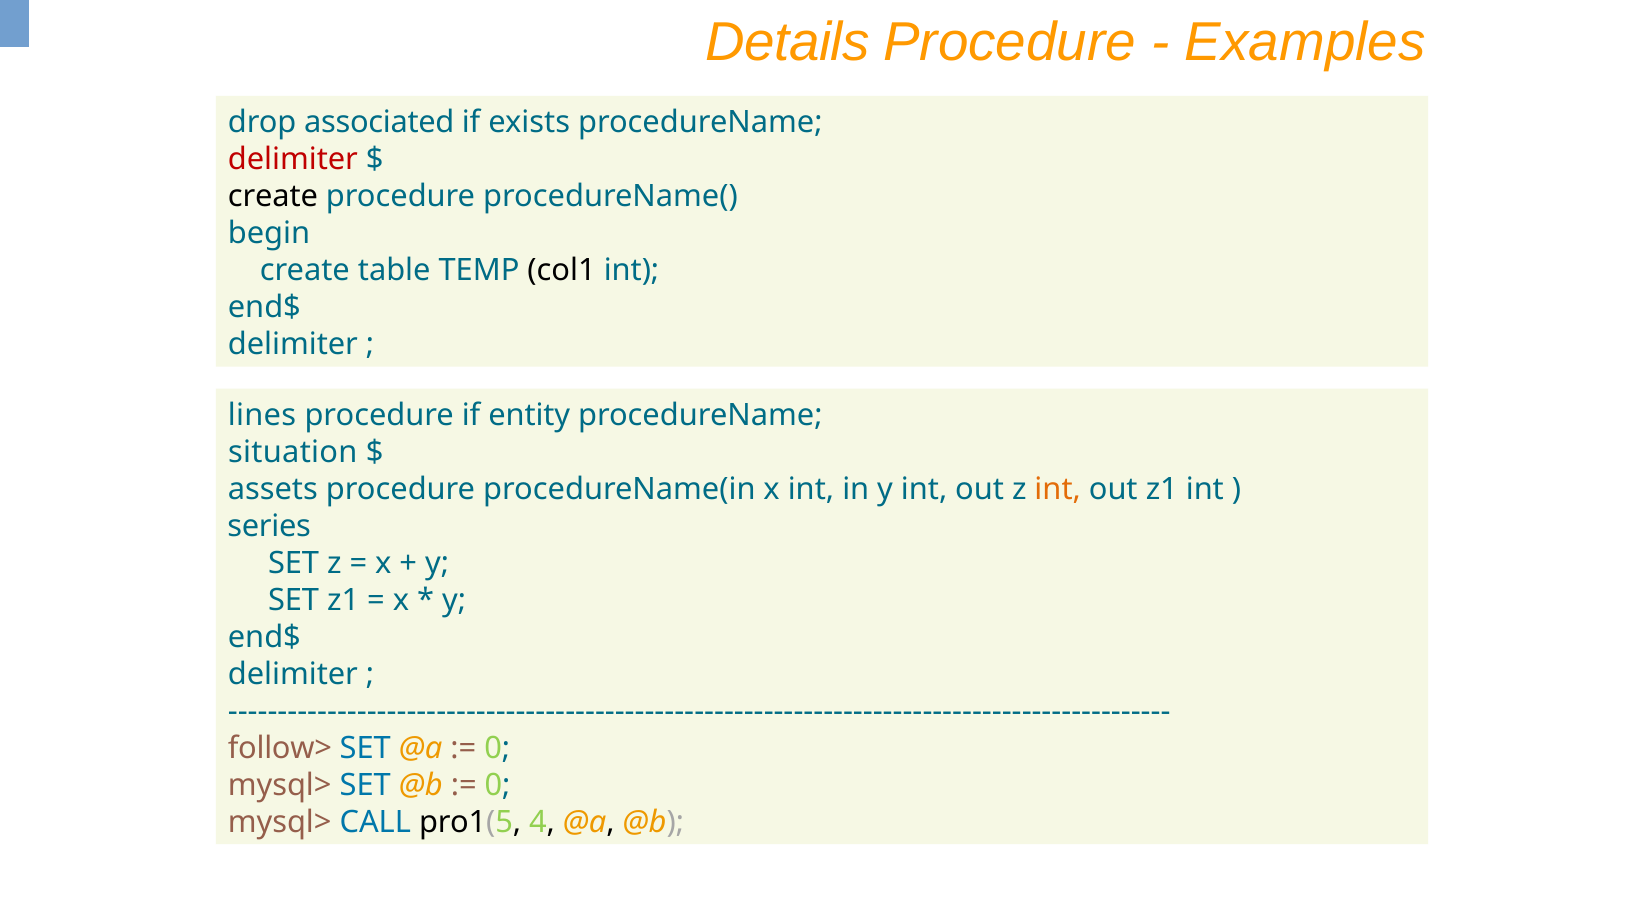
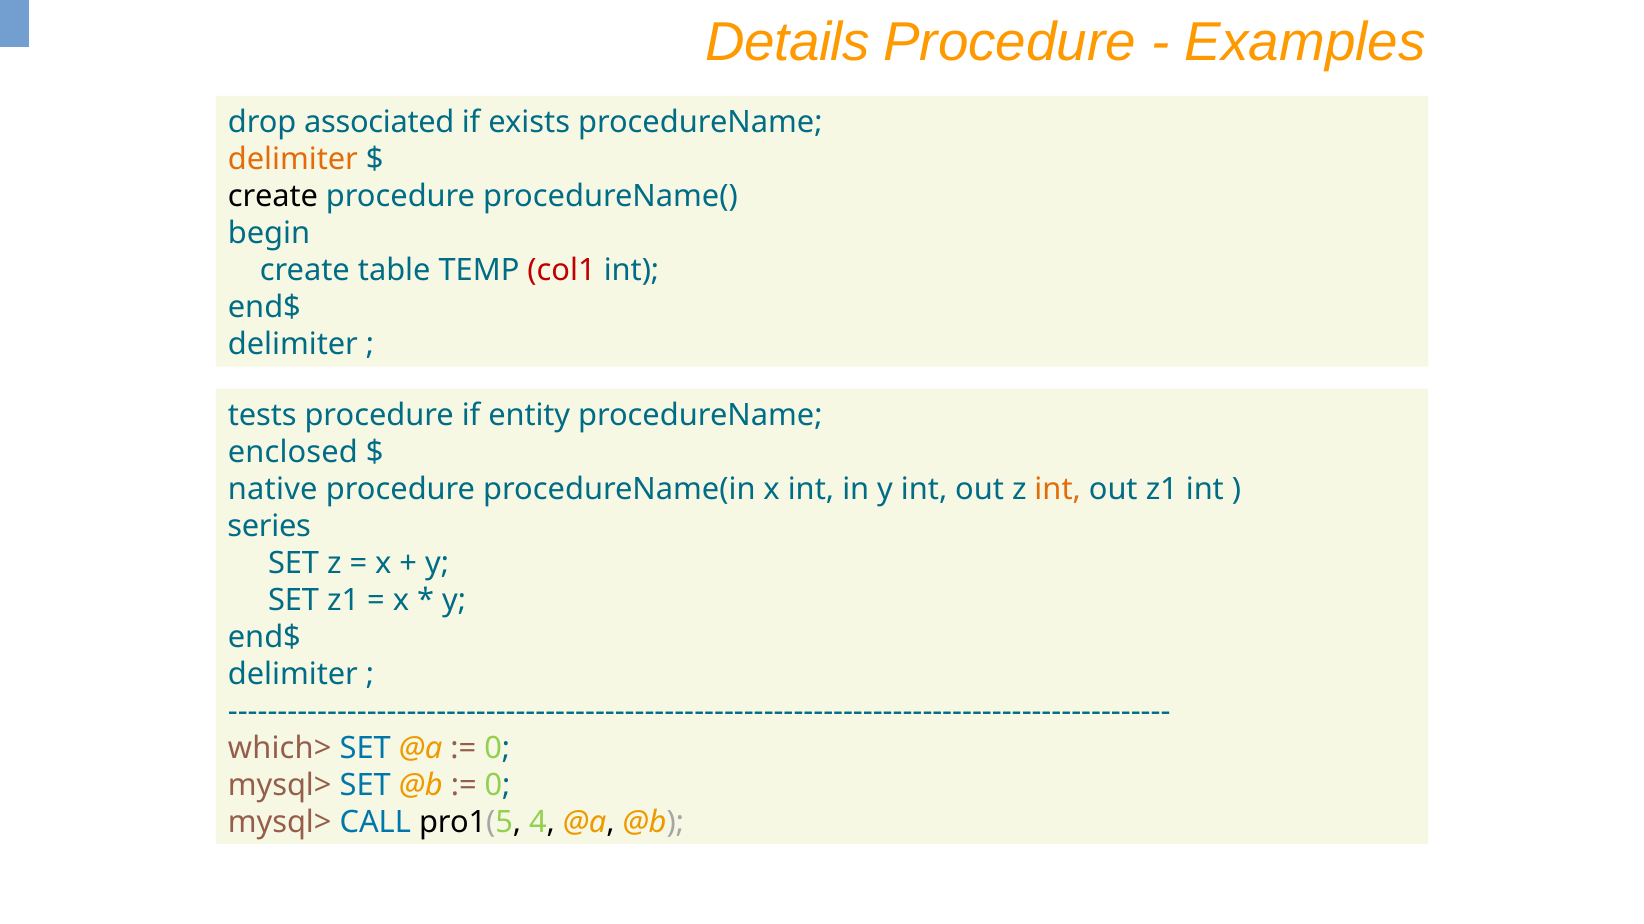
delimiter at (293, 160) colour: red -> orange
col1 colour: black -> red
lines: lines -> tests
situation: situation -> enclosed
assets: assets -> native
follow>: follow> -> which>
